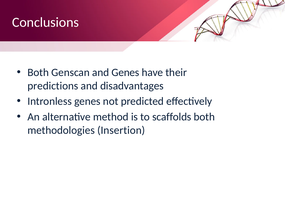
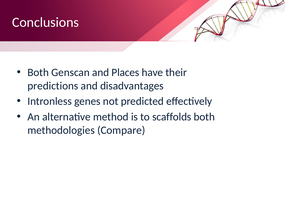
and Genes: Genes -> Places
Insertion: Insertion -> Compare
